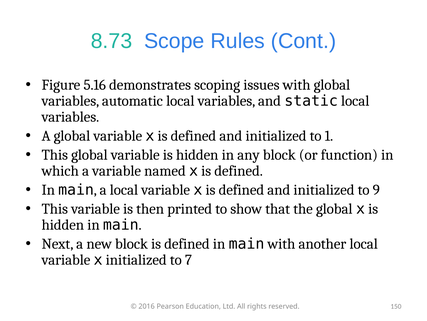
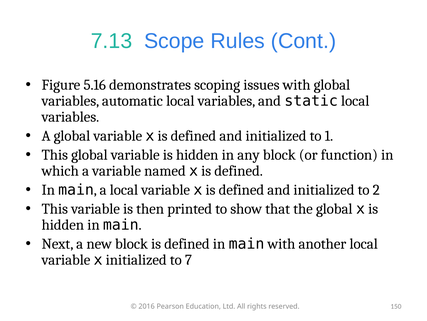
8.73: 8.73 -> 7.13
9: 9 -> 2
